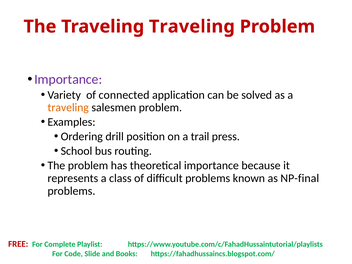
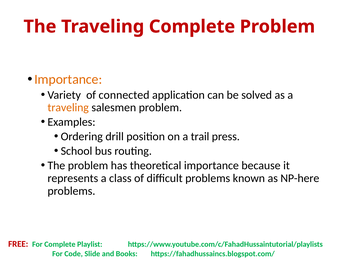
Traveling Traveling: Traveling -> Complete
Importance at (68, 79) colour: purple -> orange
NP-final: NP-final -> NP-here
